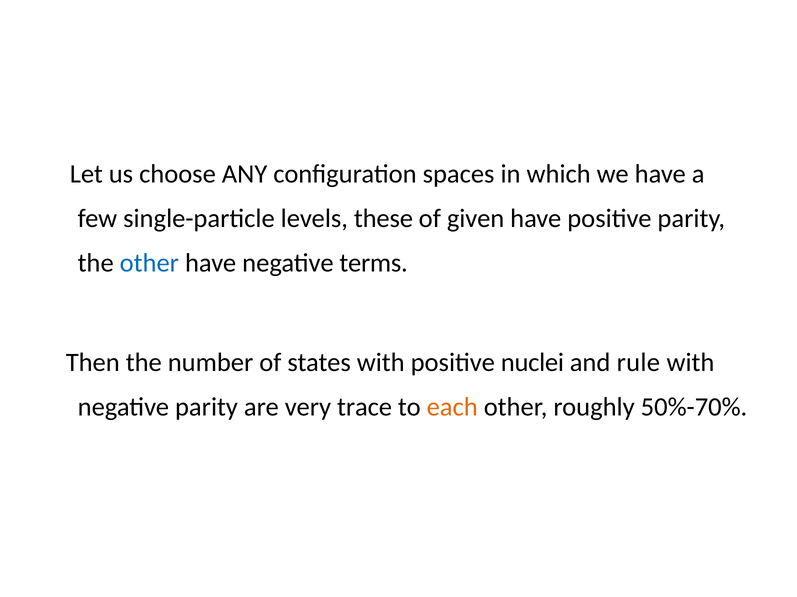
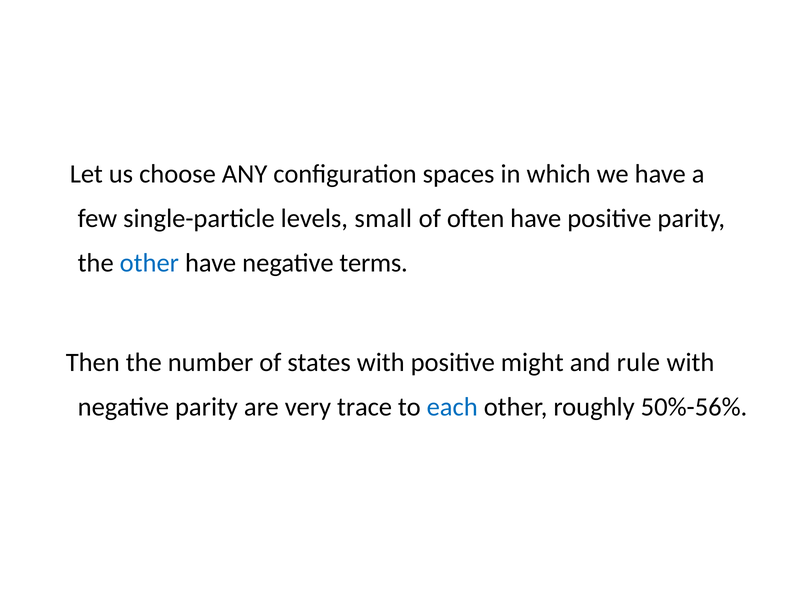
these: these -> small
given: given -> often
nuclei: nuclei -> might
each colour: orange -> blue
50%-70%: 50%-70% -> 50%-56%
